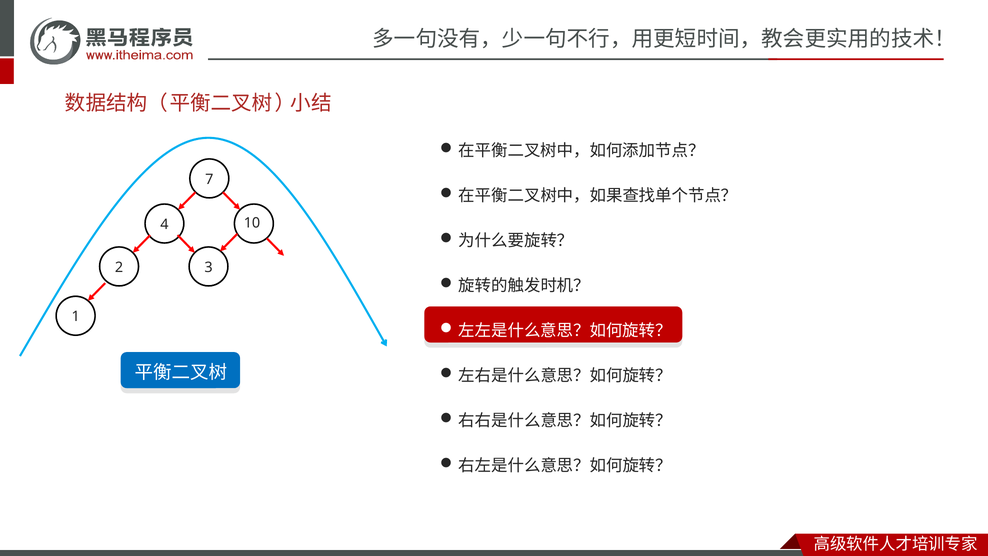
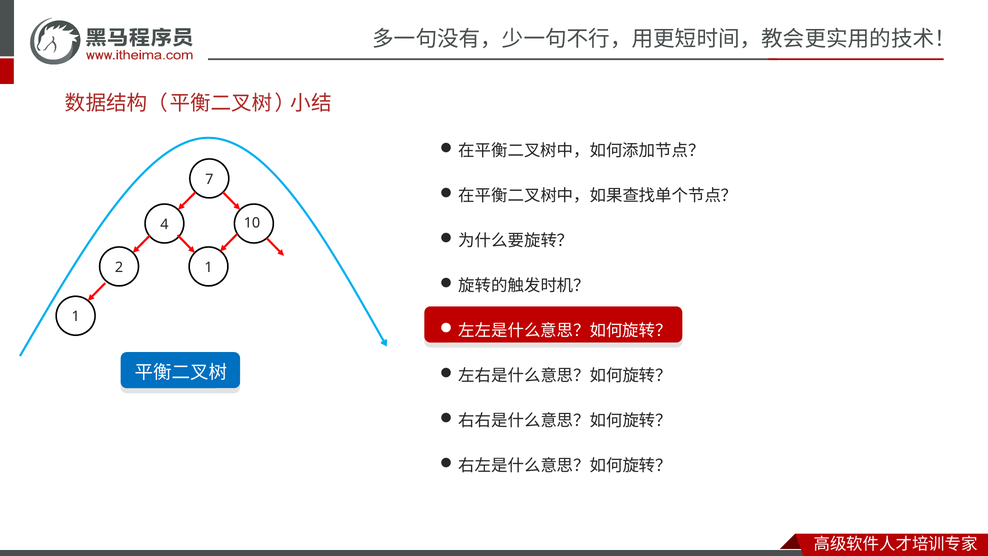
2 3: 3 -> 1
